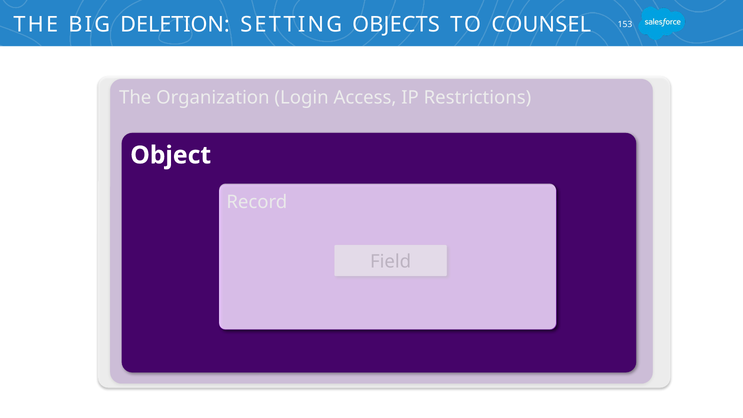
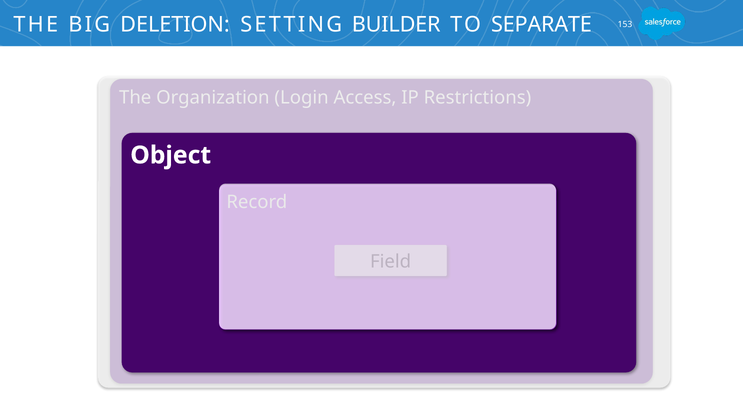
OBJECTS: OBJECTS -> BUILDER
COUNSEL: COUNSEL -> SEPARATE
